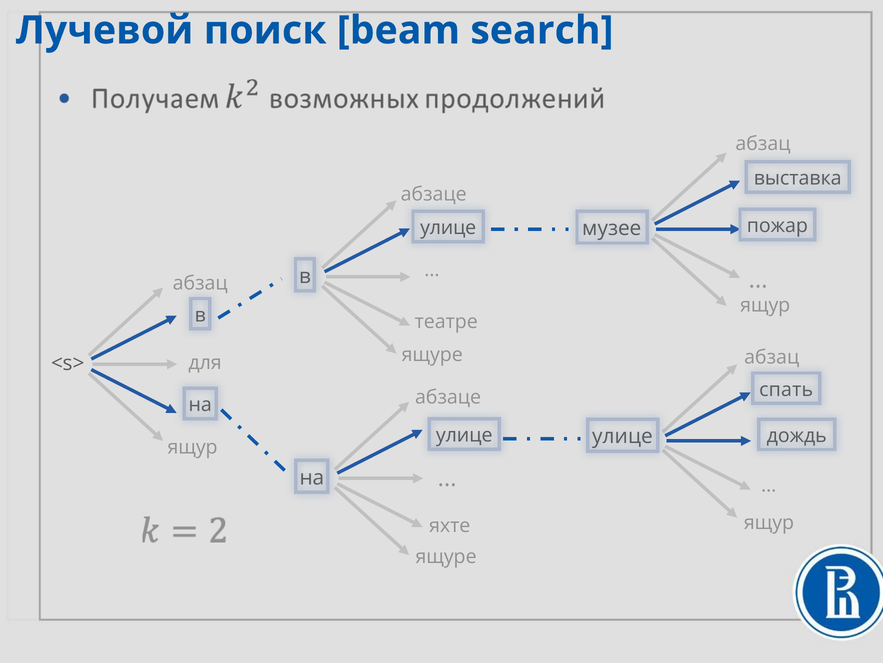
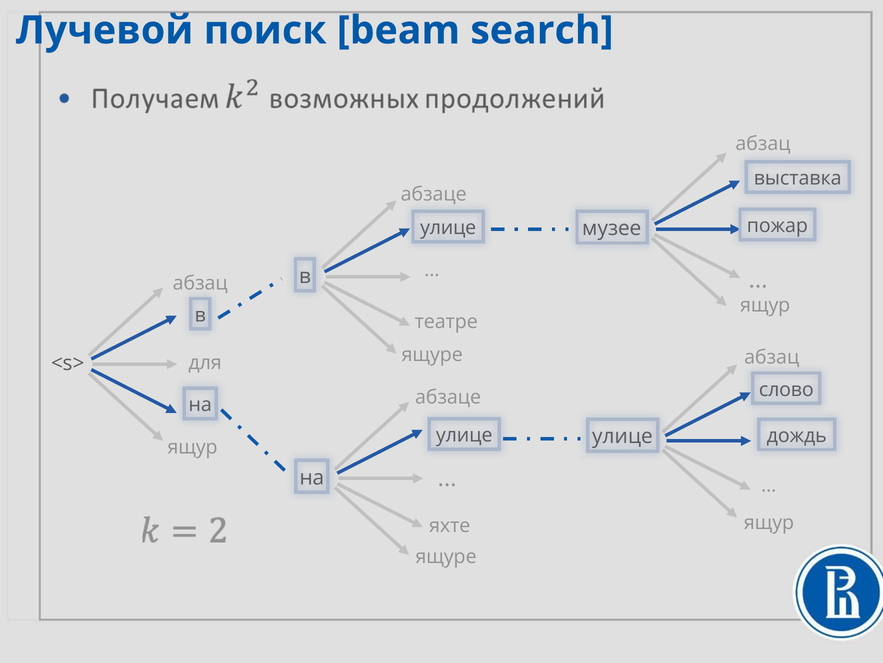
спать: спать -> слово
